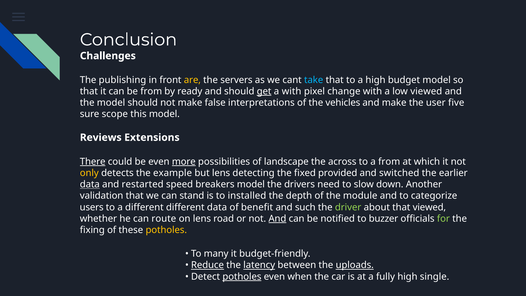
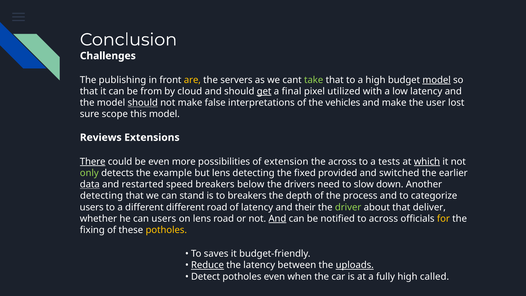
take colour: light blue -> light green
model at (437, 80) underline: none -> present
ready: ready -> cloud
a with: with -> final
change: change -> utilized
low viewed: viewed -> latency
should at (143, 103) underline: none -> present
five: five -> lost
more underline: present -> none
landscape: landscape -> extension
a from: from -> tests
which underline: none -> present
only colour: yellow -> light green
breakers model: model -> below
validation at (102, 196): validation -> detecting
to installed: installed -> breakers
module: module -> process
different data: data -> road
of benefit: benefit -> latency
such: such -> their
that viewed: viewed -> deliver
can route: route -> users
to buzzer: buzzer -> across
for colour: light green -> yellow
many: many -> saves
latency at (259, 265) underline: present -> none
potholes at (242, 276) underline: present -> none
single: single -> called
